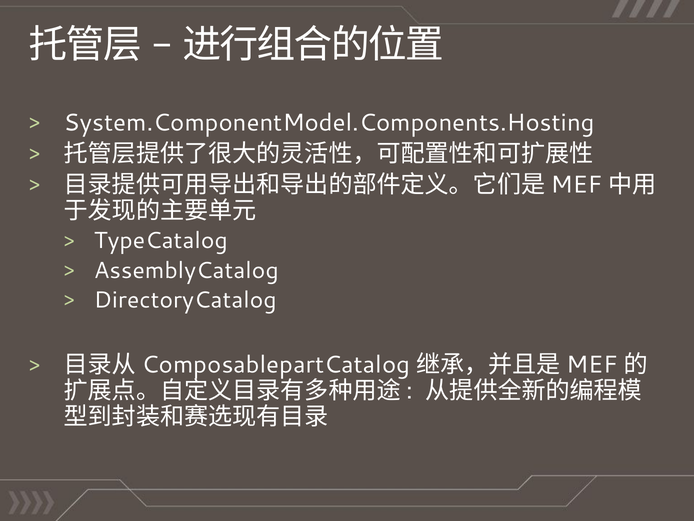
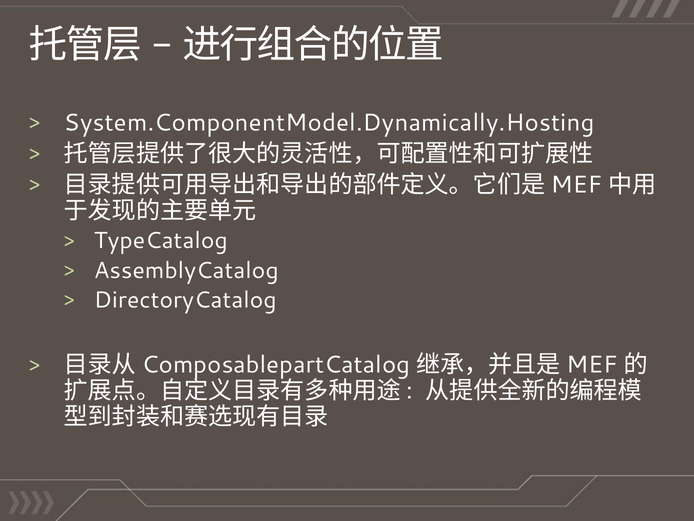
System.ComponentModel.Components.Hosting: System.ComponentModel.Components.Hosting -> System.ComponentModel.Dynamically.Hosting
